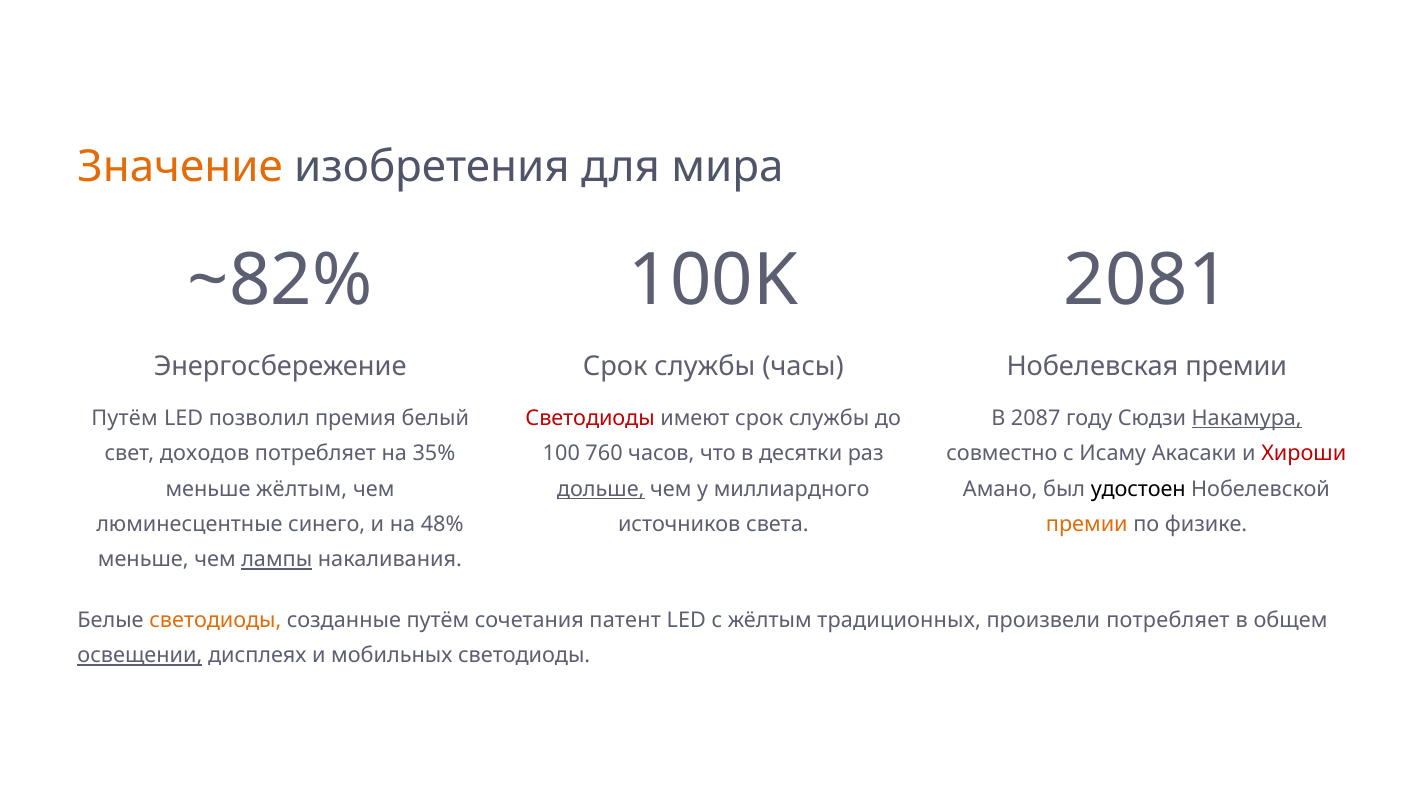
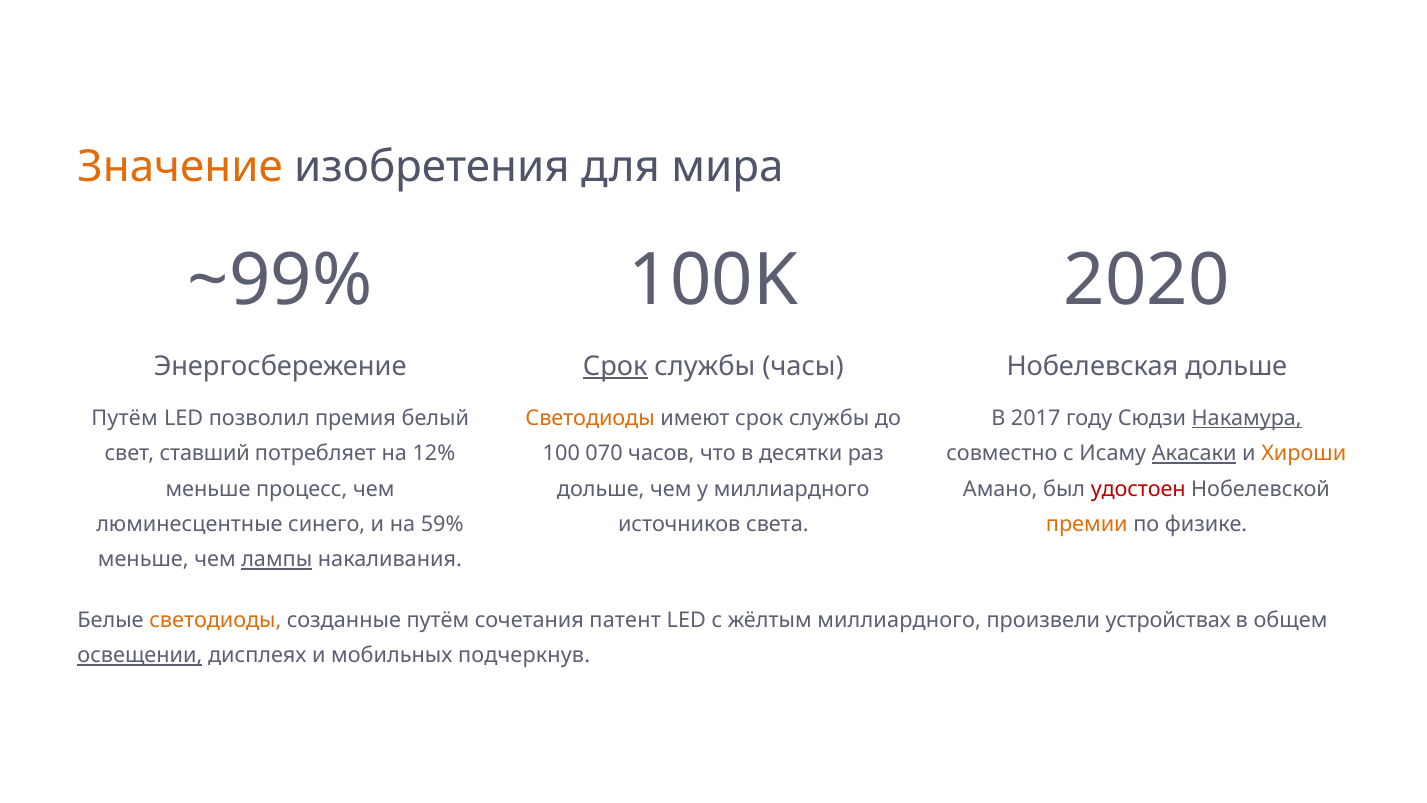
~82%: ~82% -> ~99%
2081: 2081 -> 2020
Срок at (615, 366) underline: none -> present
Нобелевская премии: премии -> дольше
Светодиоды at (590, 418) colour: red -> orange
2087: 2087 -> 2017
доходов: доходов -> ставший
35%: 35% -> 12%
760: 760 -> 070
Акасаки underline: none -> present
Хироши colour: red -> orange
меньше жёлтым: жёлтым -> процесс
дольше at (601, 489) underline: present -> none
удостоен colour: black -> red
48%: 48% -> 59%
жёлтым традиционных: традиционных -> миллиардного
произвели потребляет: потребляет -> устройствах
мобильных светодиоды: светодиоды -> подчеркнув
